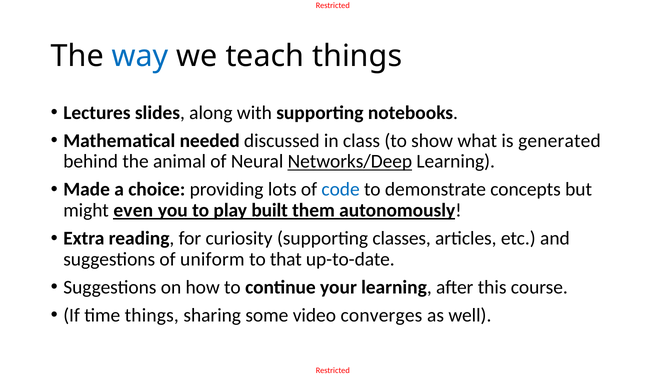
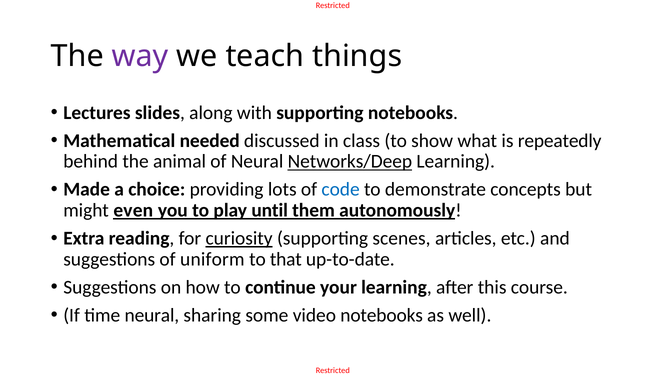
way colour: blue -> purple
generated: generated -> repeatedly
built: built -> until
curiosity underline: none -> present
classes: classes -> scenes
time things: things -> neural
video converges: converges -> notebooks
